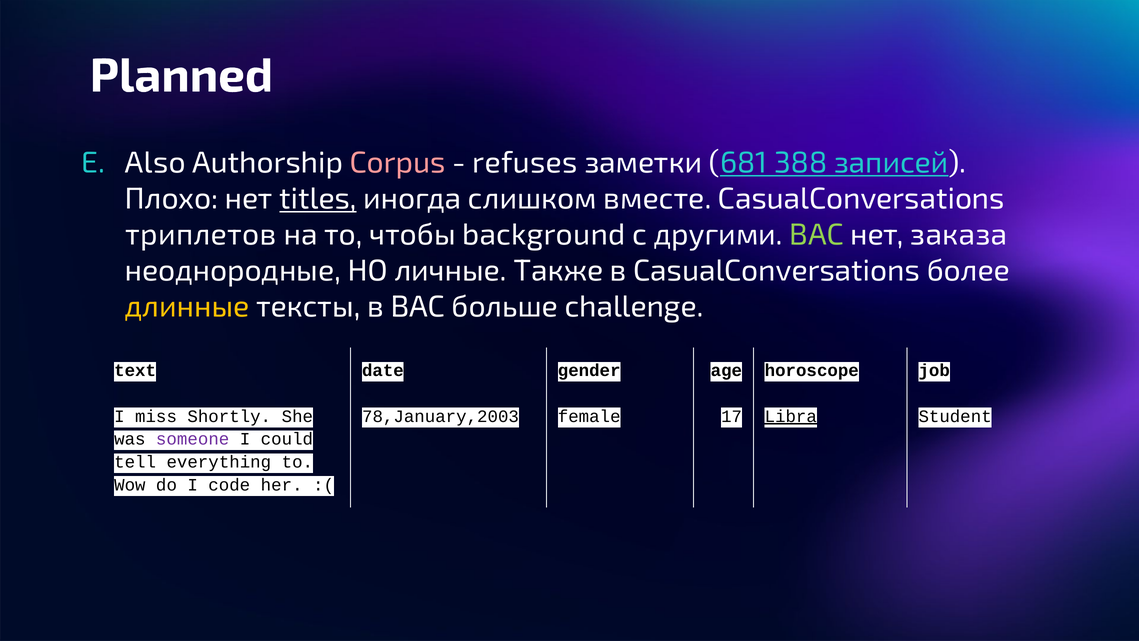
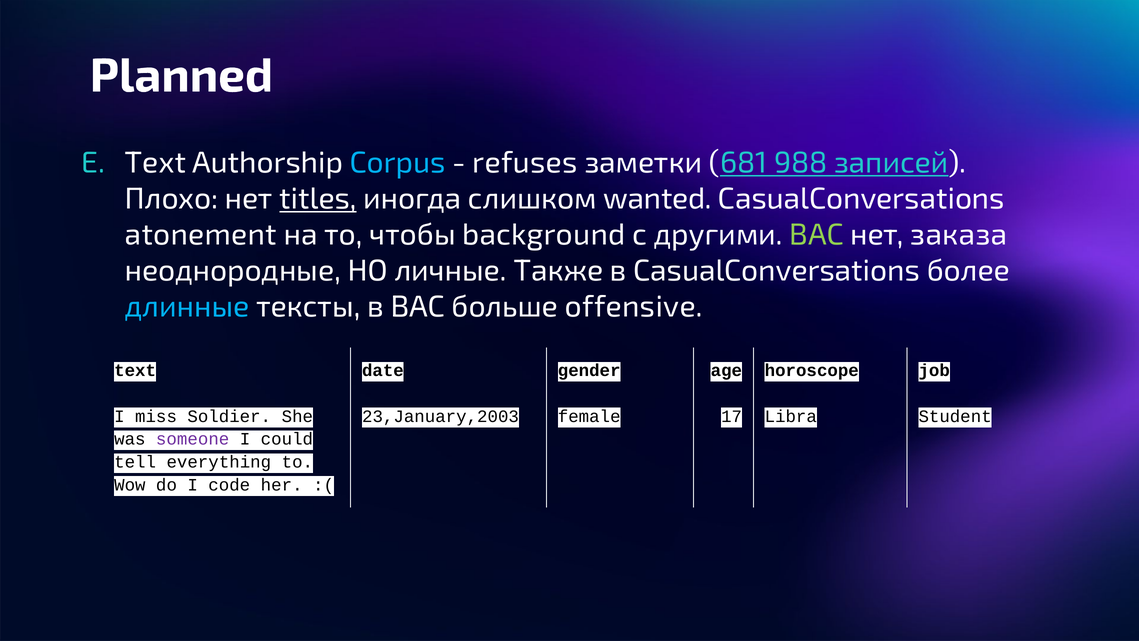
Also at (155, 163): Also -> Text
Corpus colour: pink -> light blue
388: 388 -> 988
вместе: вместе -> wanted
триплетов: триплетов -> atonement
длинные colour: yellow -> light blue
challenge: challenge -> offensive
Shortly: Shortly -> Soldier
78,January,2003: 78,January,2003 -> 23,January,2003
Libra underline: present -> none
